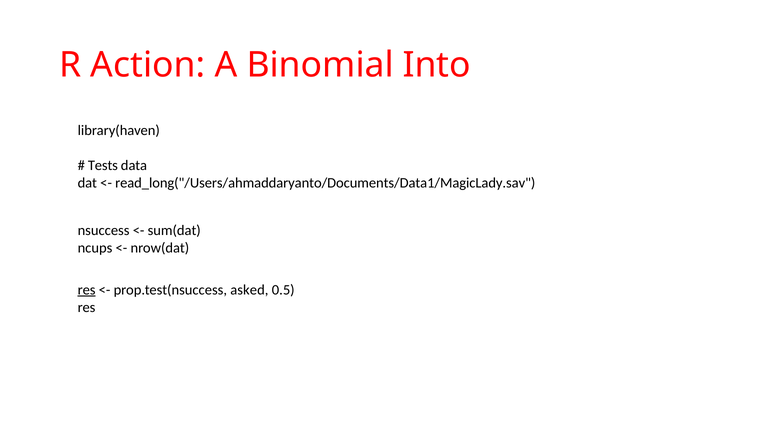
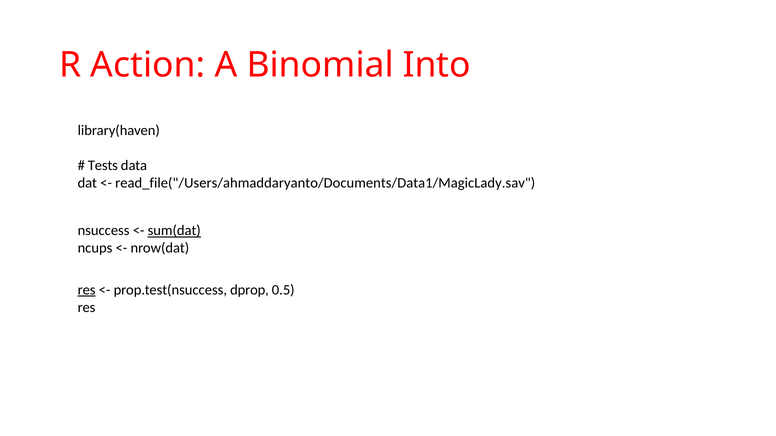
read_long("/Users/ahmaddaryanto/Documents/Data1/MagicLady.sav: read_long("/Users/ahmaddaryanto/Documents/Data1/MagicLady.sav -> read_file("/Users/ahmaddaryanto/Documents/Data1/MagicLady.sav
sum(dat underline: none -> present
asked: asked -> dprop
